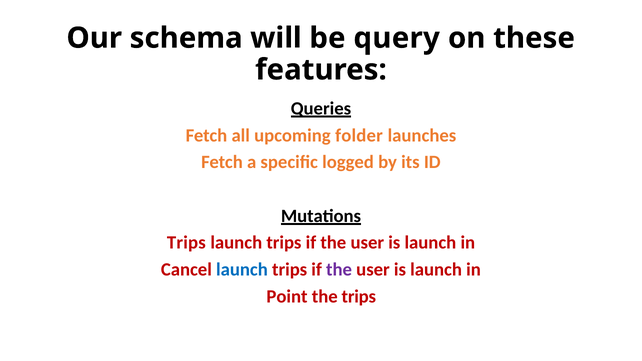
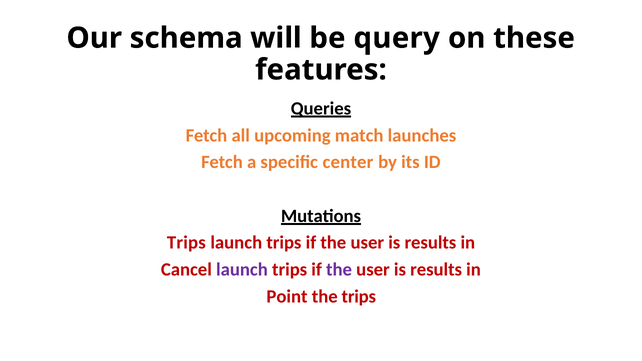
folder: folder -> match
logged: logged -> center
launch at (430, 243): launch -> results
launch at (242, 270) colour: blue -> purple
launch at (436, 270): launch -> results
